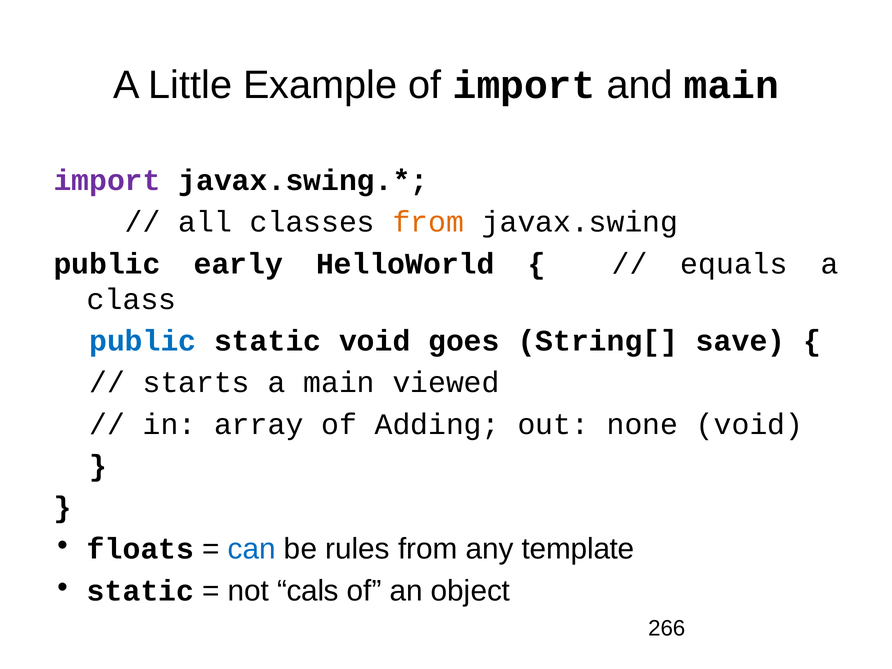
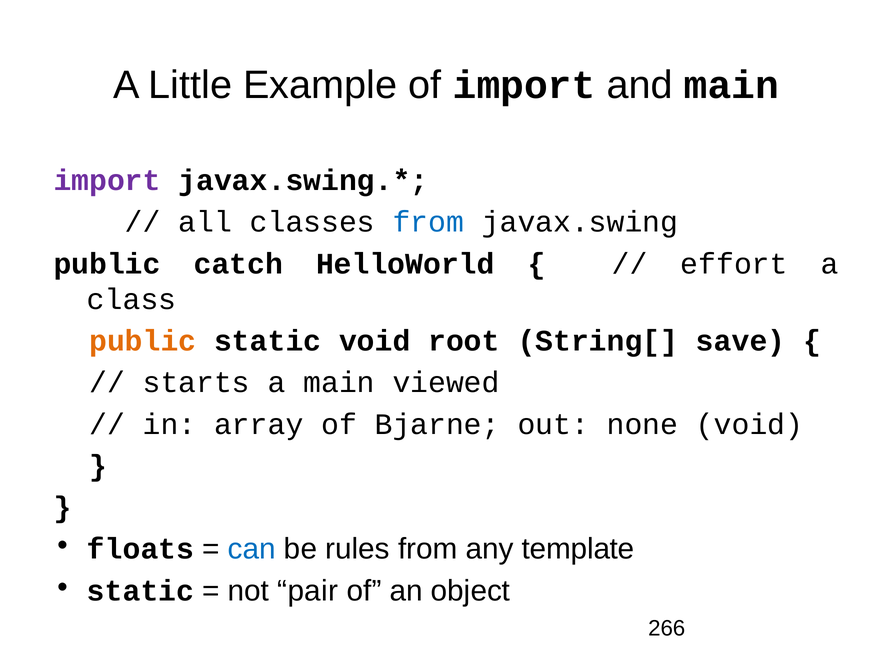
from at (428, 222) colour: orange -> blue
early: early -> catch
equals: equals -> effort
public at (143, 341) colour: blue -> orange
goes: goes -> root
Adding: Adding -> Bjarne
cals: cals -> pair
